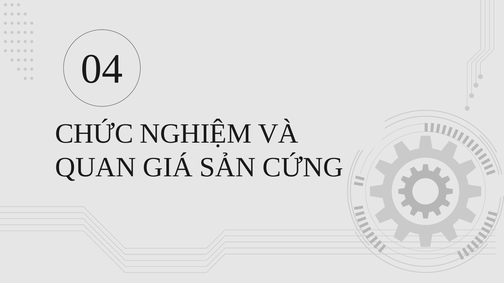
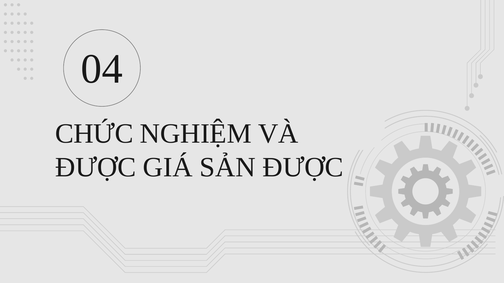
QUAN at (96, 168): QUAN -> ĐƯỢC
SẢN CỨNG: CỨNG -> ĐƯỢC
